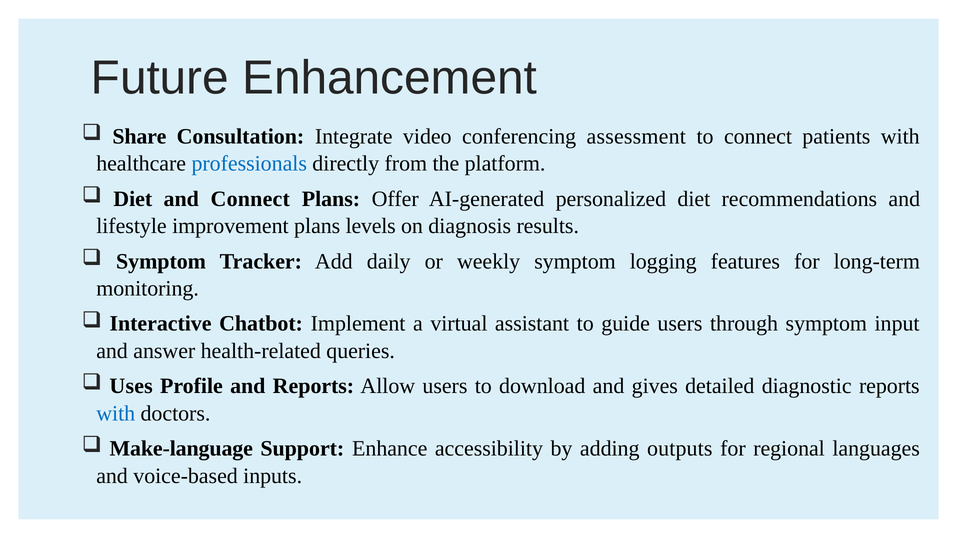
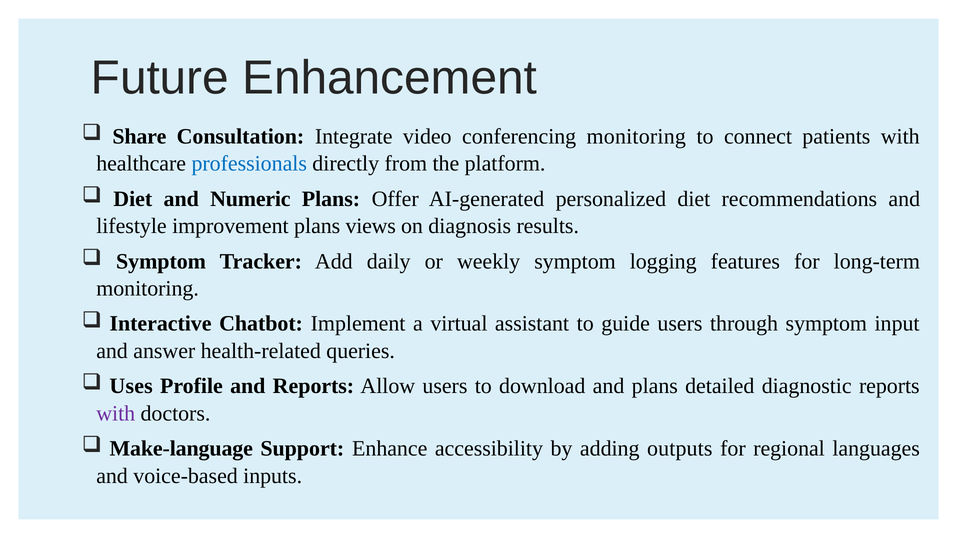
conferencing assessment: assessment -> monitoring
and Connect: Connect -> Numeric
levels: levels -> views
and gives: gives -> plans
with at (116, 414) colour: blue -> purple
